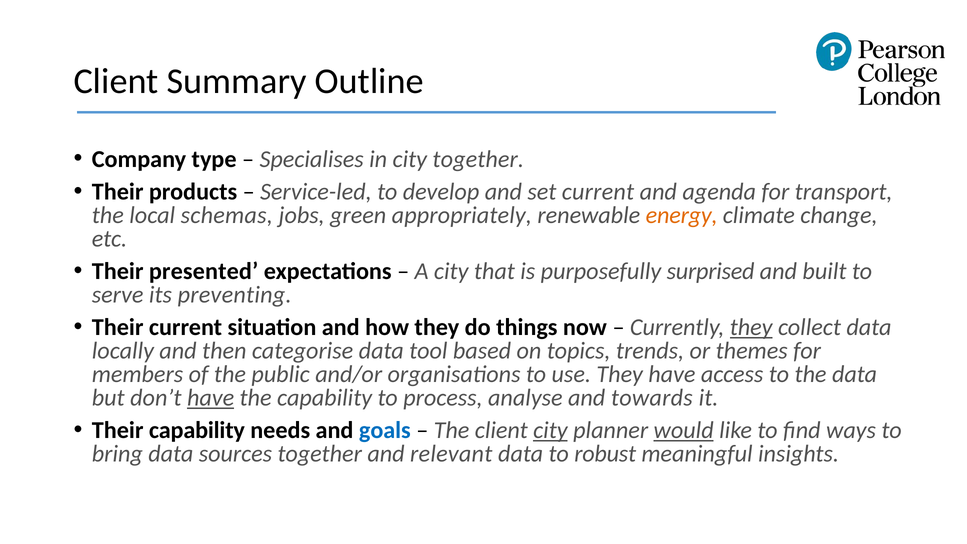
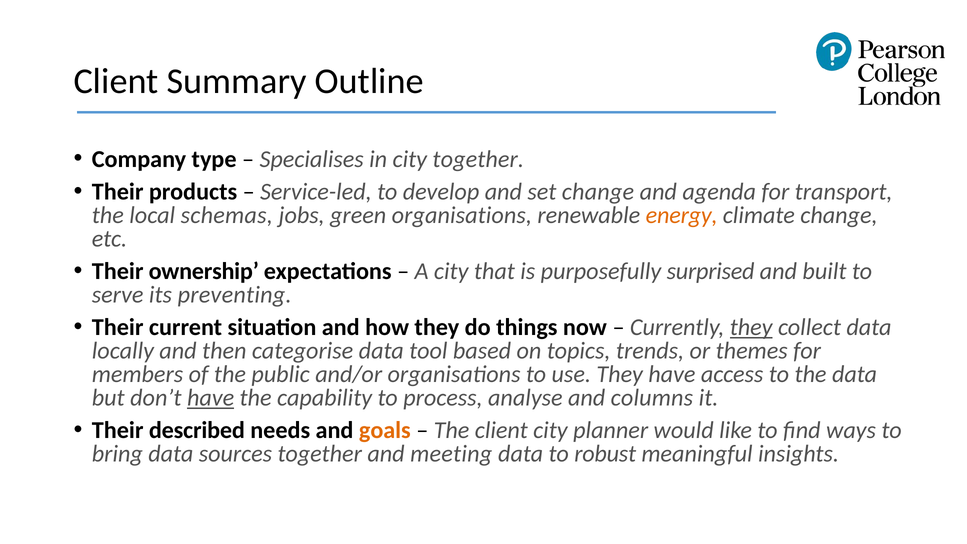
set current: current -> change
green appropriately: appropriately -> organisations
presented: presented -> ownership
towards: towards -> columns
Their capability: capability -> described
goals colour: blue -> orange
city at (550, 430) underline: present -> none
would underline: present -> none
relevant: relevant -> meeting
